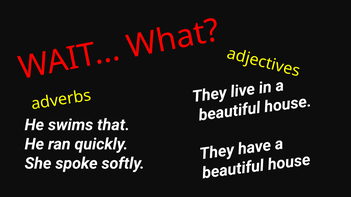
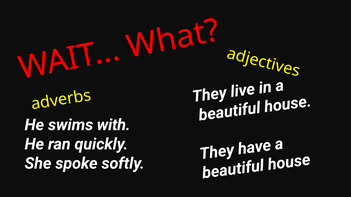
that: that -> with
